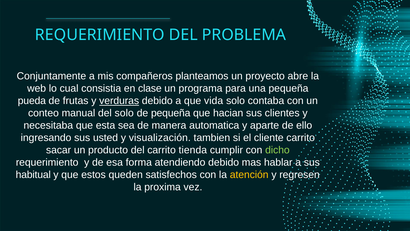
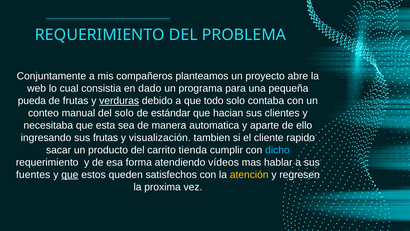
clase: clase -> dado
vida: vida -> todo
de pequeña: pequeña -> estándar
sus usted: usted -> frutas
cliente carrito: carrito -> rapido
dicho colour: light green -> light blue
atendiendo debido: debido -> vídeos
habitual: habitual -> fuentes
que at (70, 174) underline: none -> present
